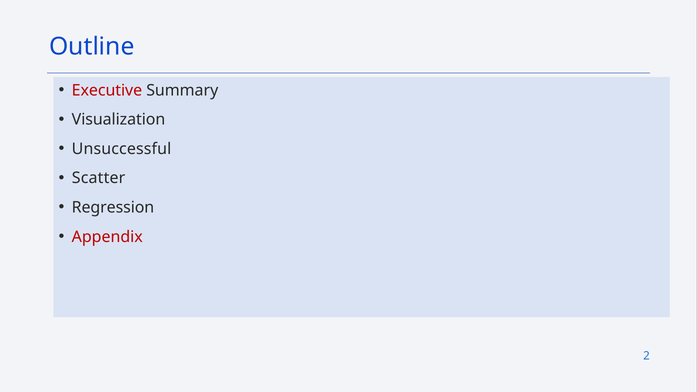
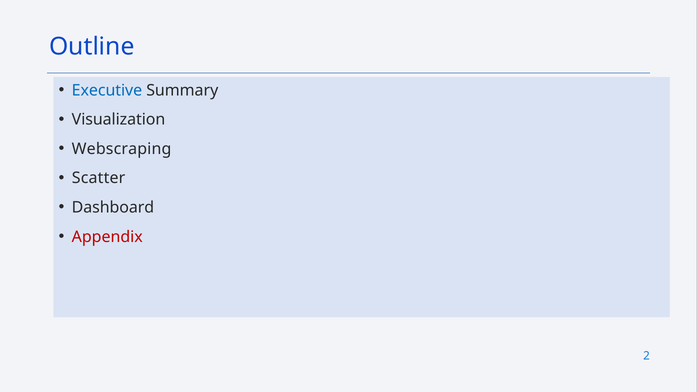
Executive colour: red -> blue
Unsuccessful: Unsuccessful -> Webscraping
Regression: Regression -> Dashboard
